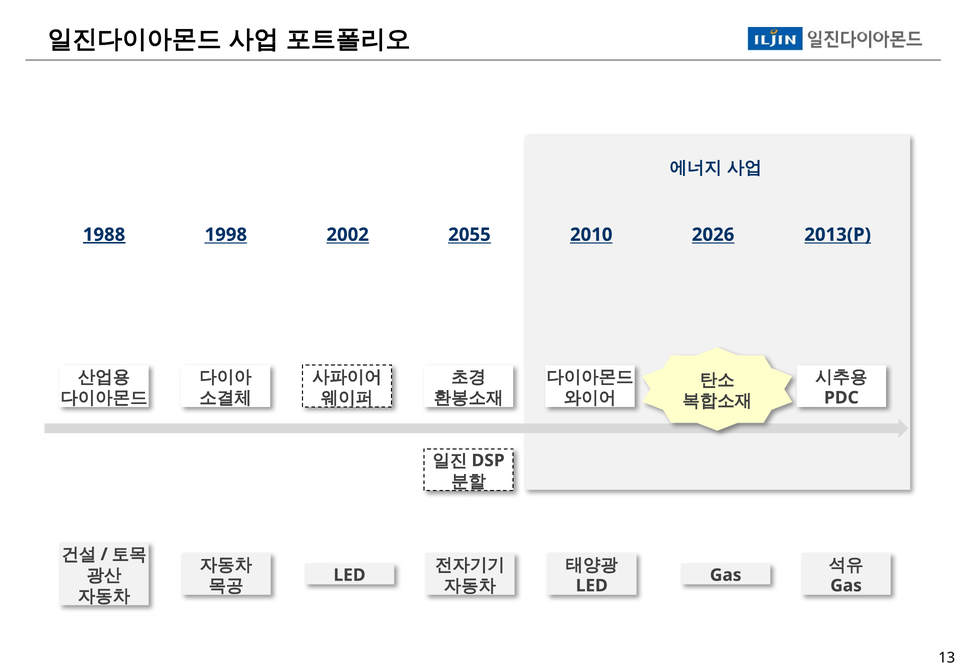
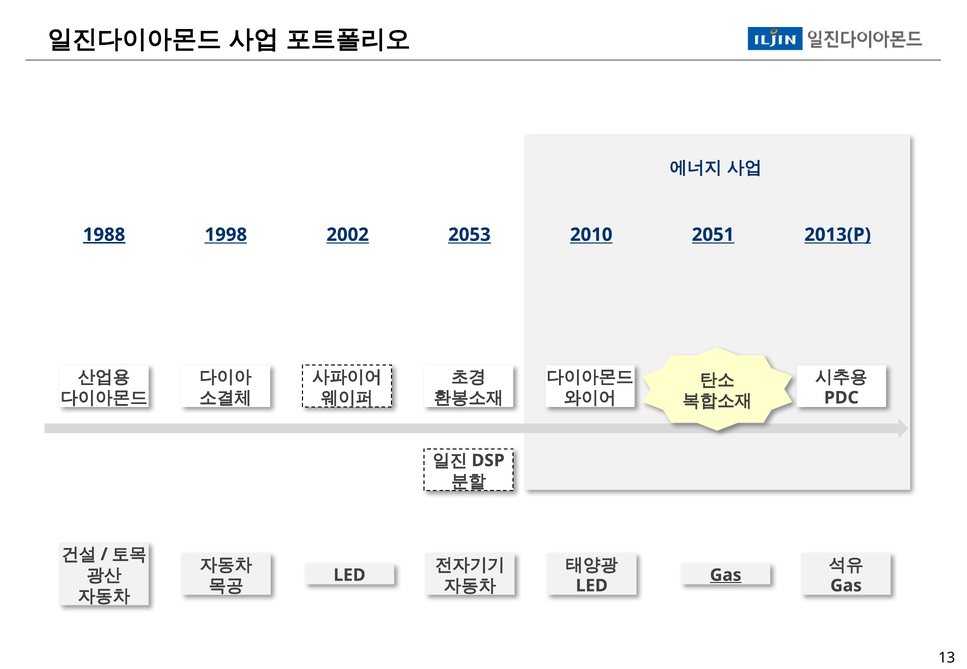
2055: 2055 -> 2053
2026: 2026 -> 2051
Gas at (726, 575) underline: none -> present
